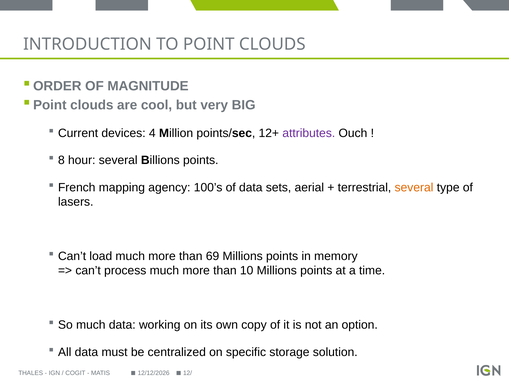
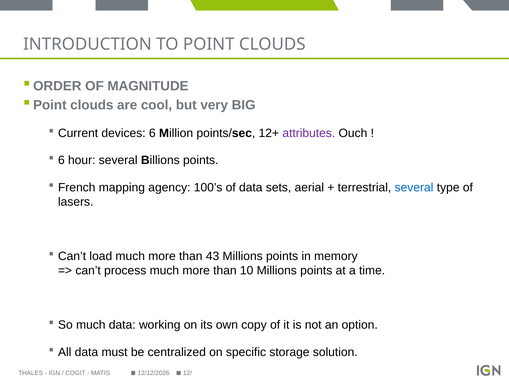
devices 4: 4 -> 6
8 at (61, 160): 8 -> 6
several at (414, 187) colour: orange -> blue
69: 69 -> 43
